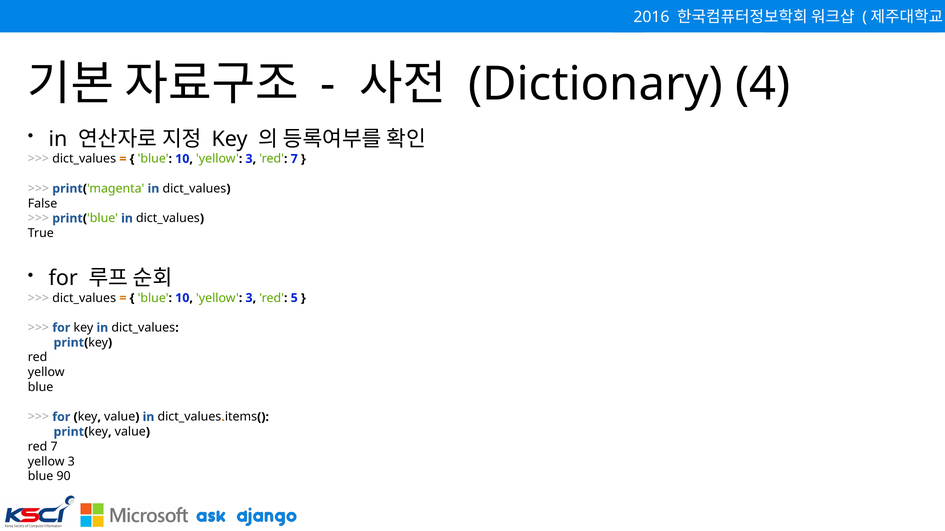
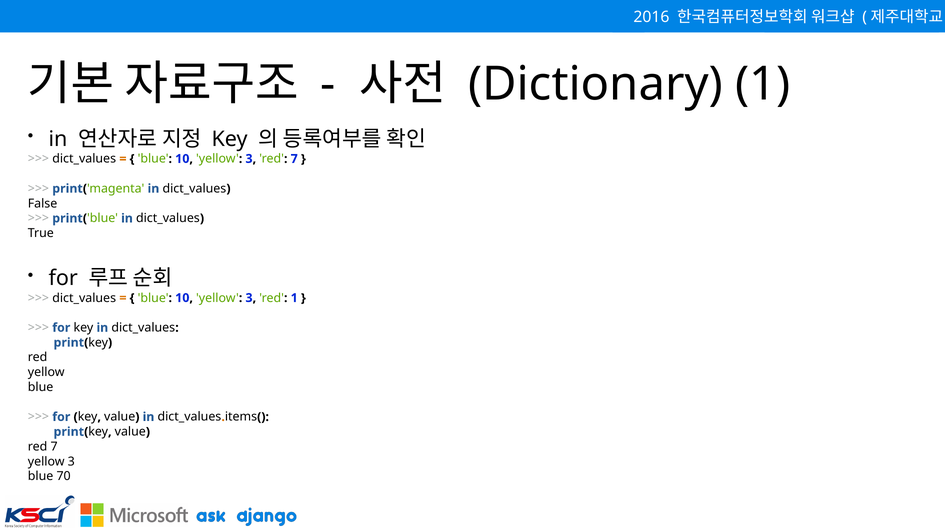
Dictionary 4: 4 -> 1
5 at (294, 298): 5 -> 1
90: 90 -> 70
